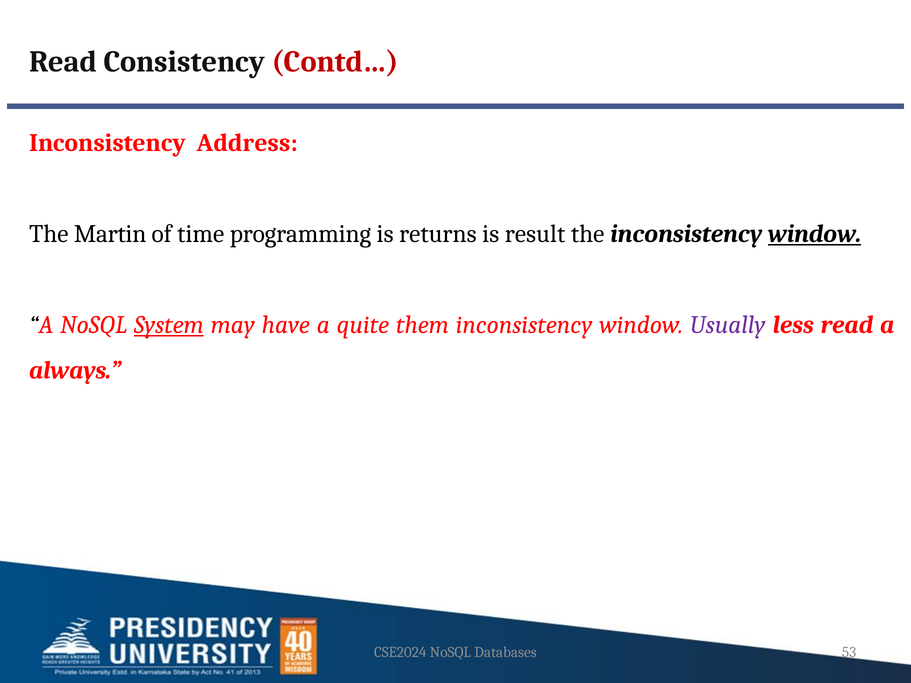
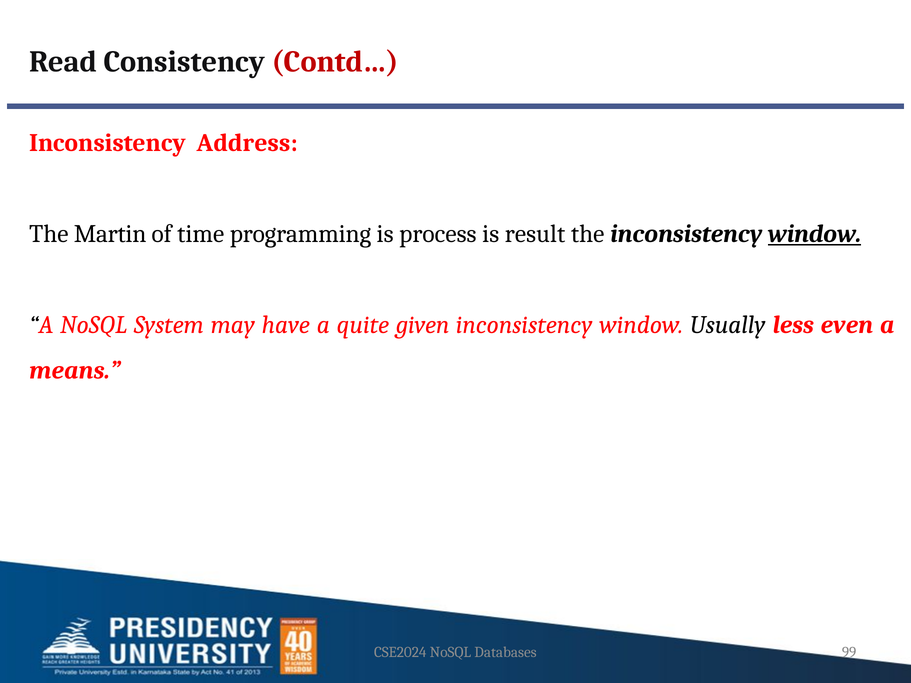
returns: returns -> process
System underline: present -> none
them: them -> given
Usually colour: purple -> black
less read: read -> even
always: always -> means
53: 53 -> 99
